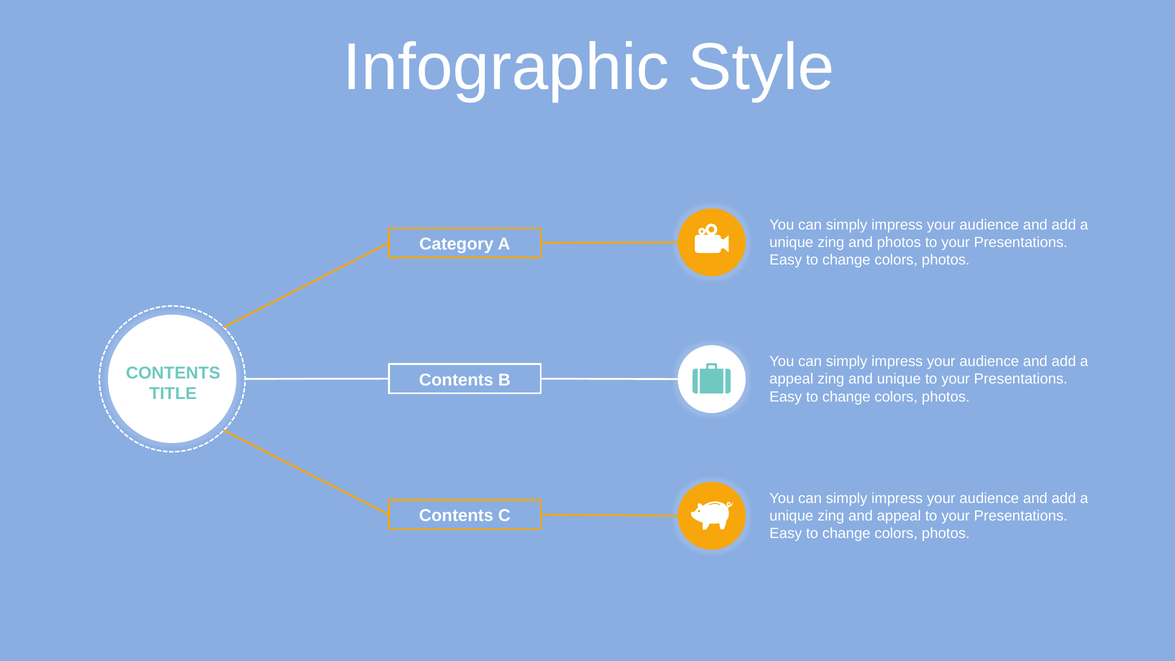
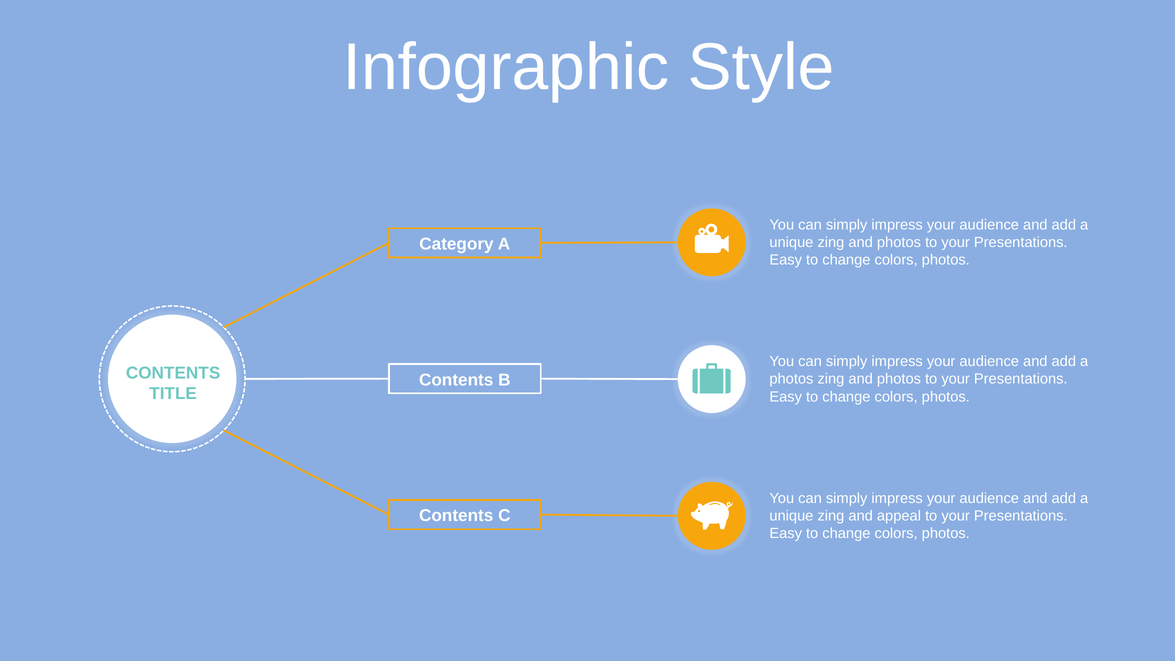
appeal at (791, 379): appeal -> photos
unique at (899, 379): unique -> photos
